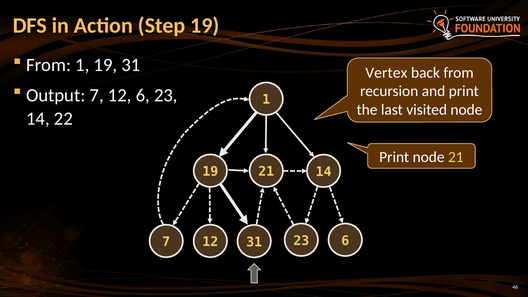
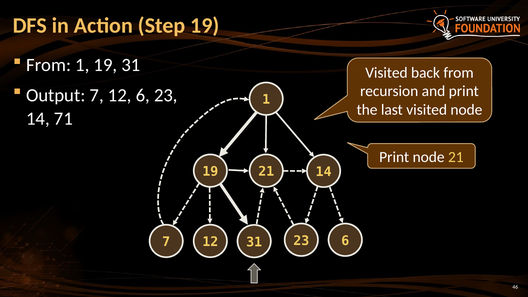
Vertex at (386, 73): Vertex -> Visited
22: 22 -> 71
